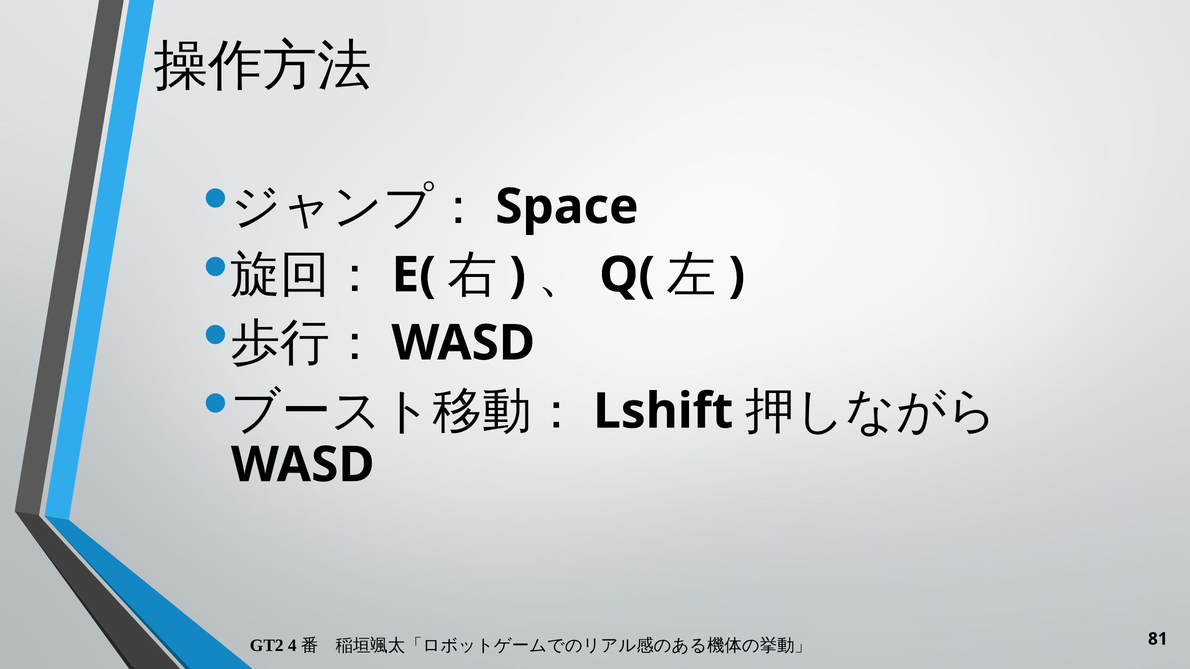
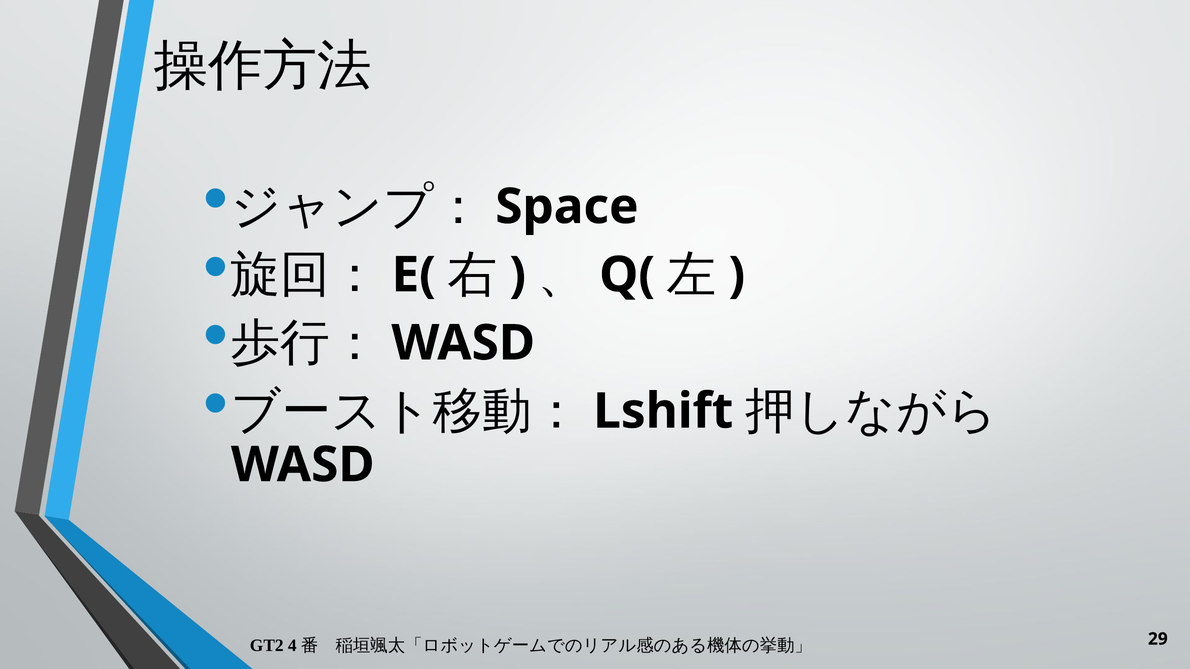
81: 81 -> 29
